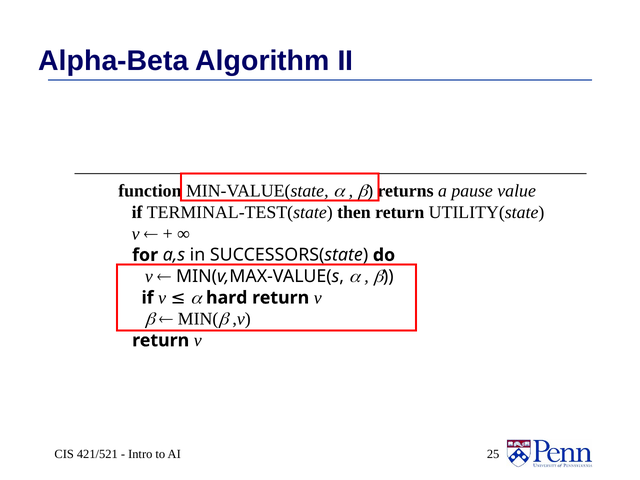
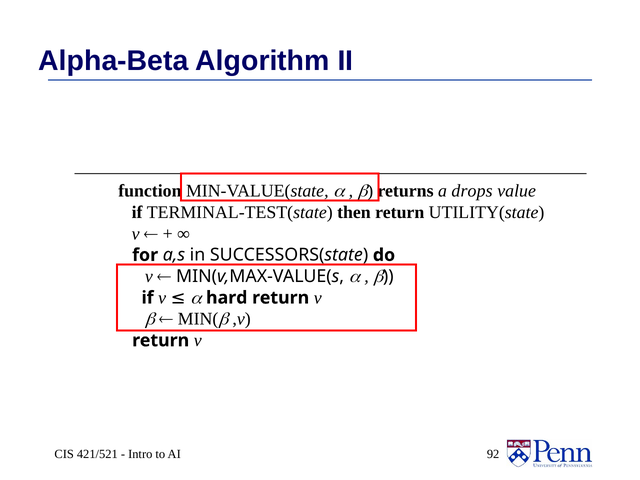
pause: pause -> drops
25: 25 -> 92
